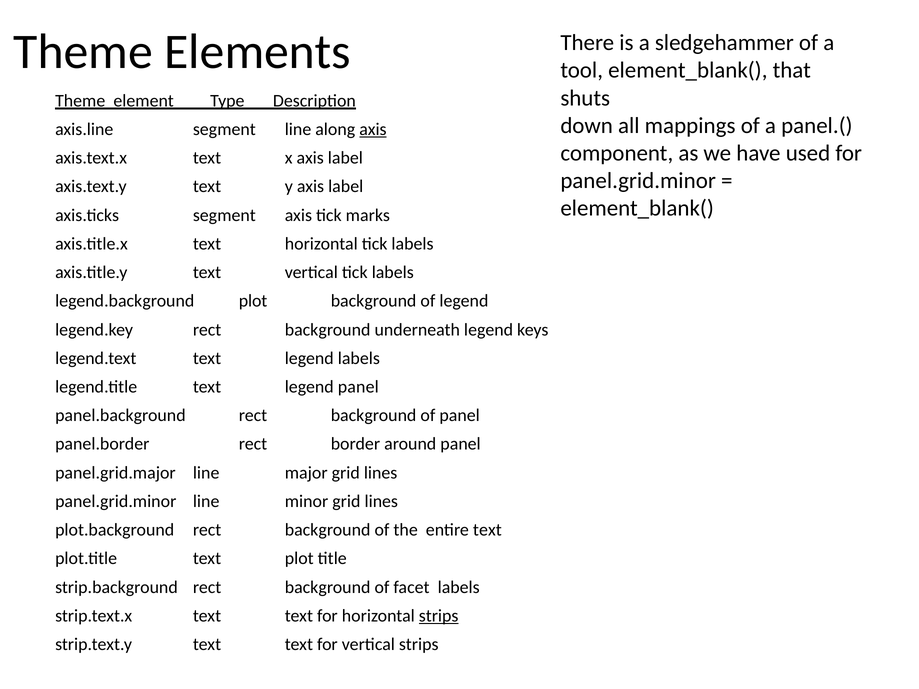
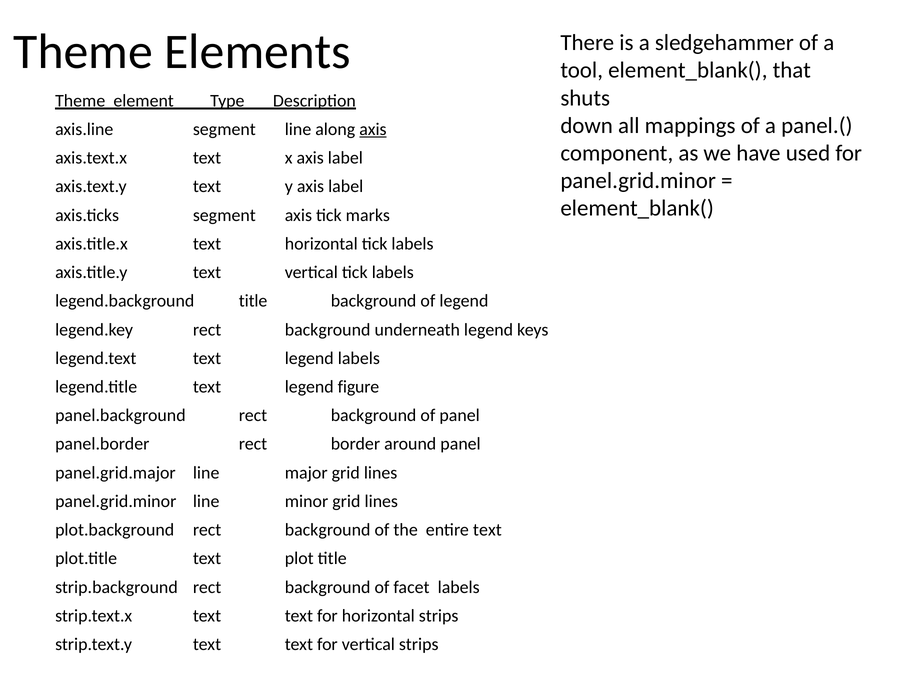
legend.background plot: plot -> title
legend panel: panel -> figure
strips at (439, 616) underline: present -> none
